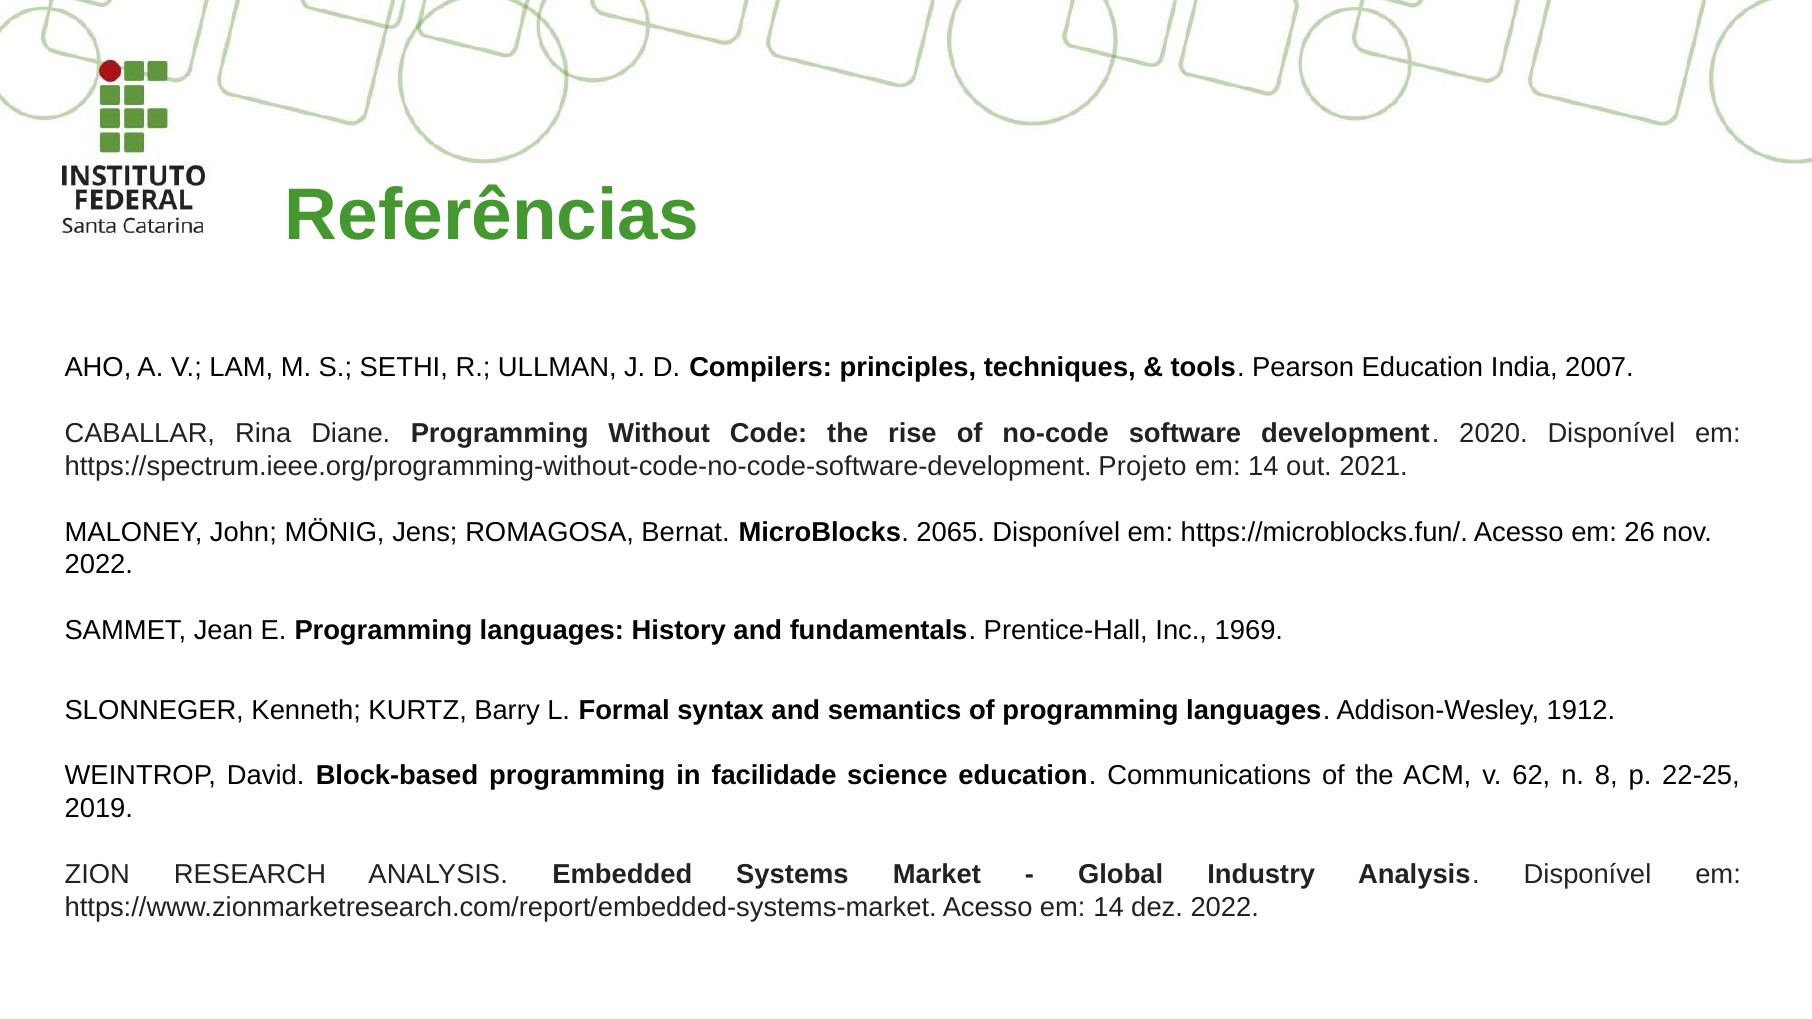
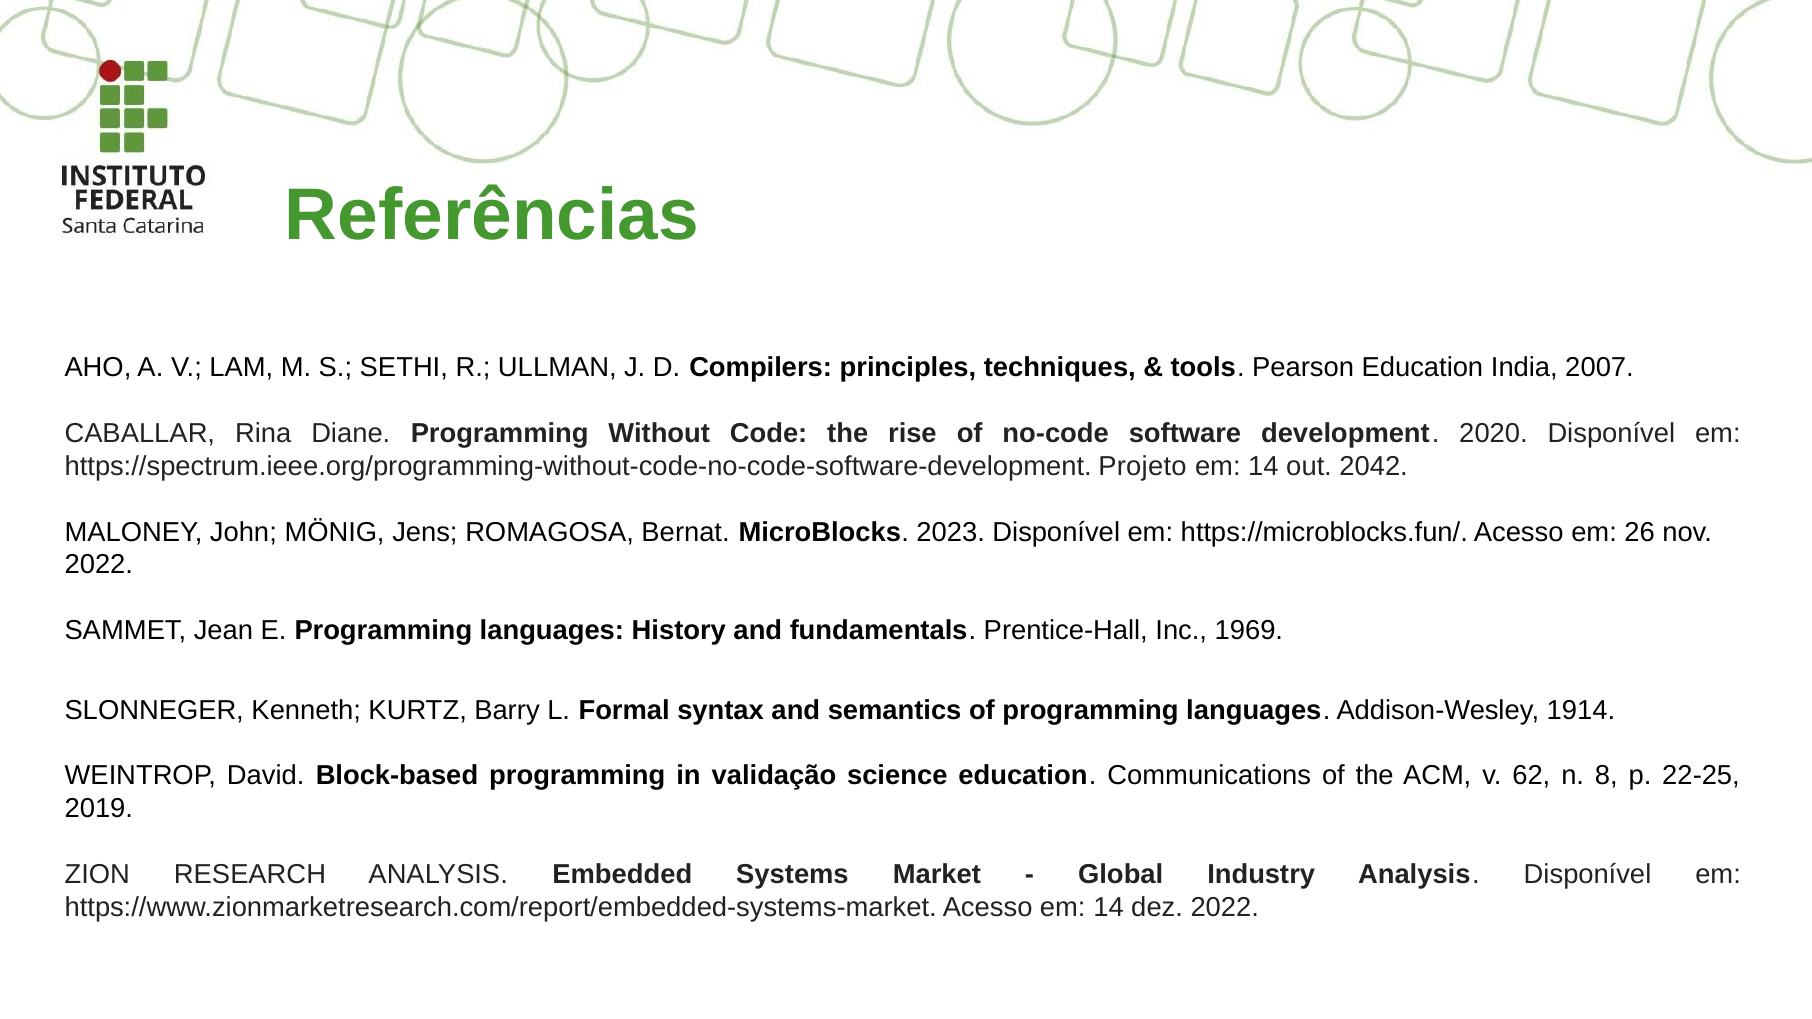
2021: 2021 -> 2042
2065: 2065 -> 2023
1912: 1912 -> 1914
facilidade: facilidade -> validação
